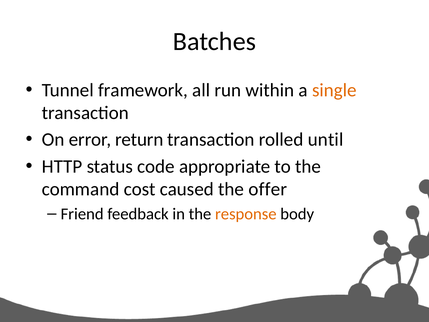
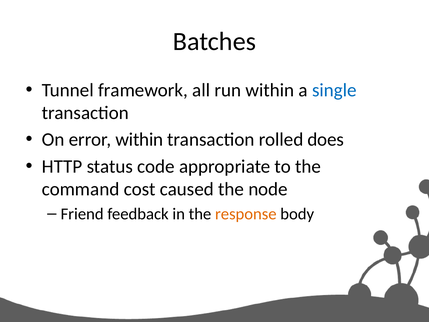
single colour: orange -> blue
error return: return -> within
until: until -> does
offer: offer -> node
